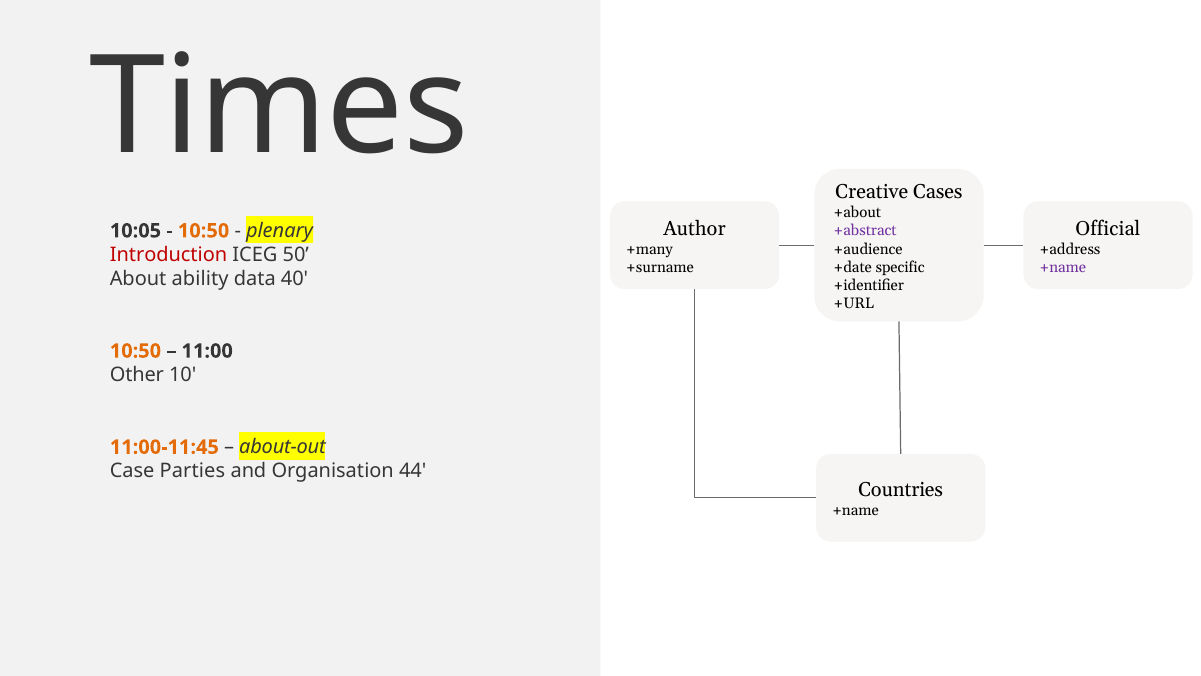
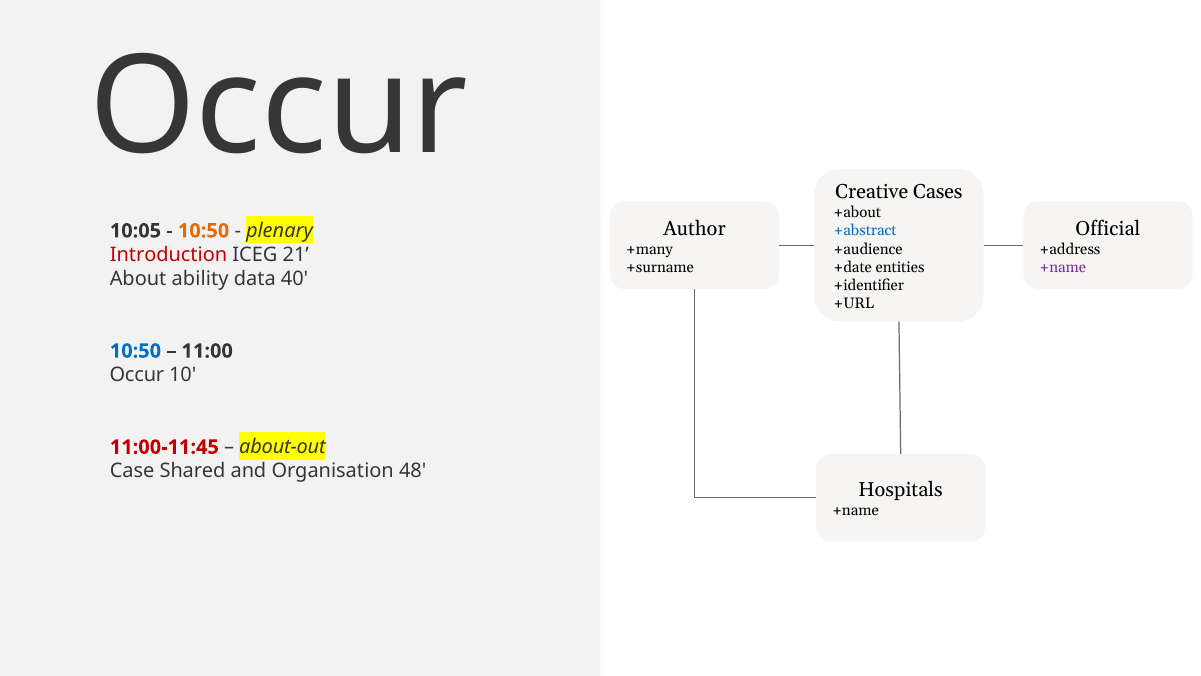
Times at (279, 107): Times -> Occur
+abstract colour: purple -> blue
50: 50 -> 21
specific: specific -> entities
10:50 at (135, 351) colour: orange -> blue
Other at (137, 375): Other -> Occur
11:00-11:45 colour: orange -> red
Parties: Parties -> Shared
44: 44 -> 48
Countries: Countries -> Hospitals
